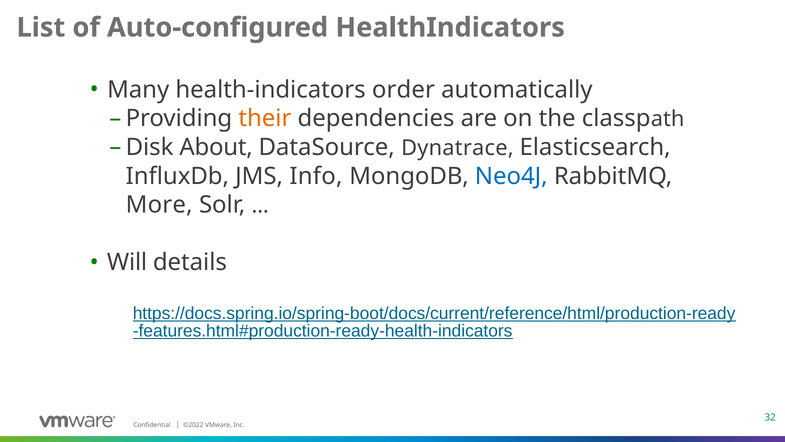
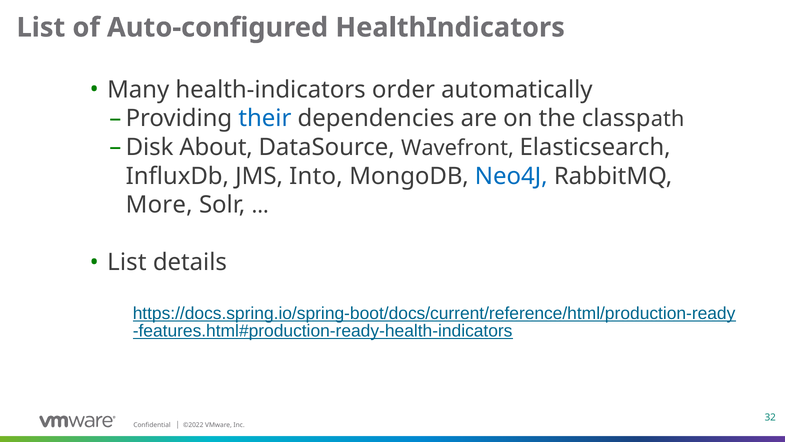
their colour: orange -> blue
Dynatrace: Dynatrace -> Wavefront
Info: Info -> Into
Will at (127, 262): Will -> List
